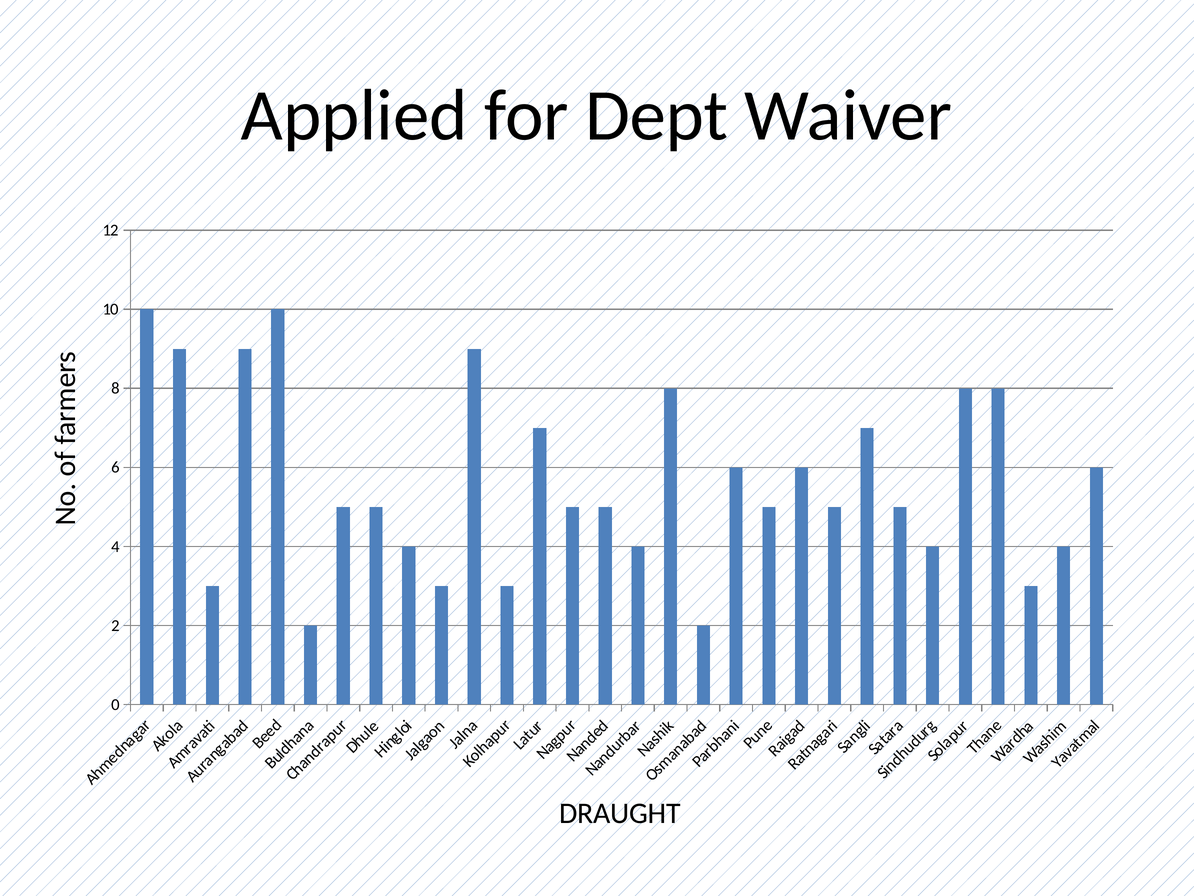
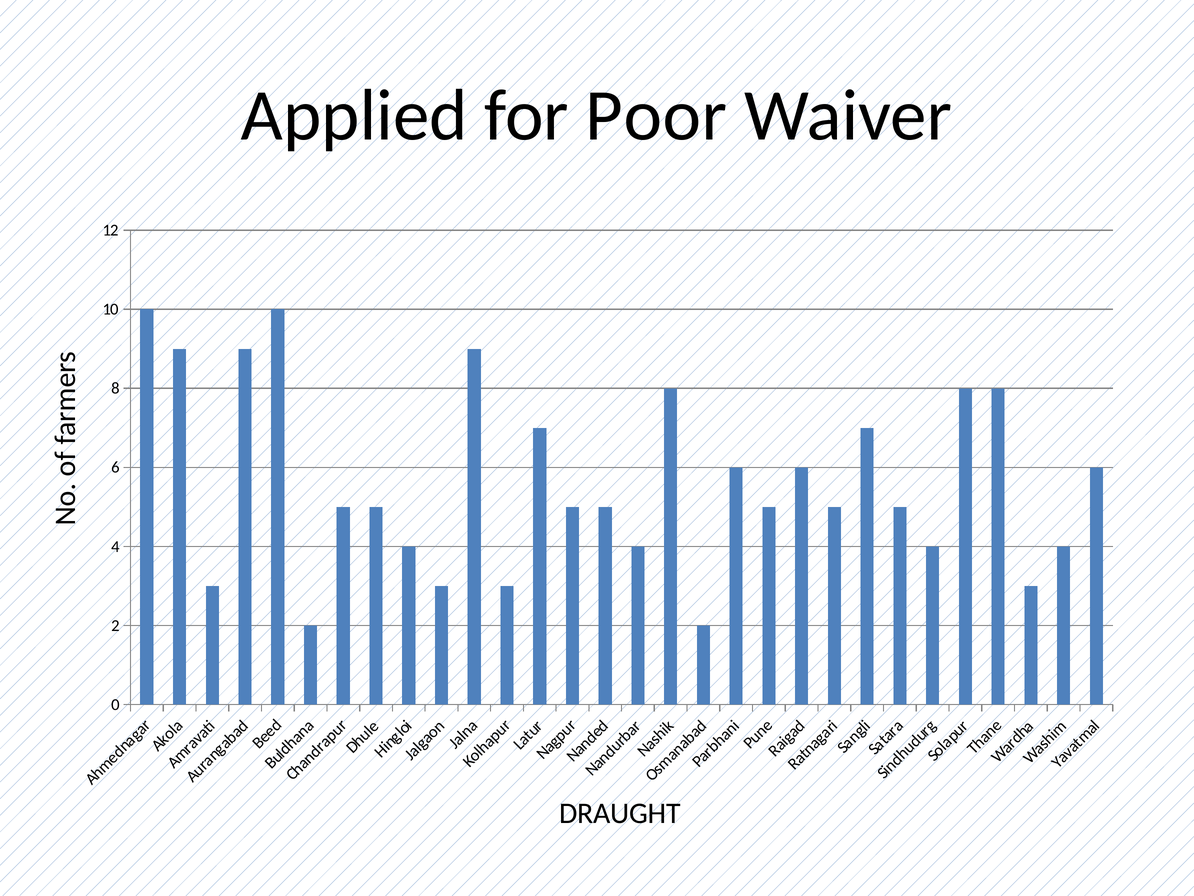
Dept: Dept -> Poor
